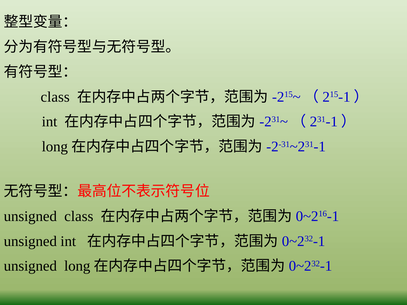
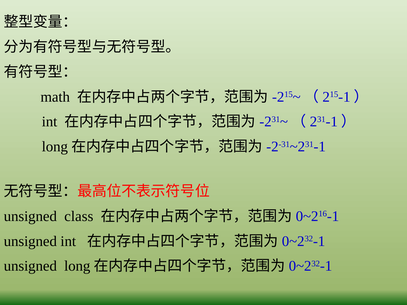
class at (55, 97): class -> math
